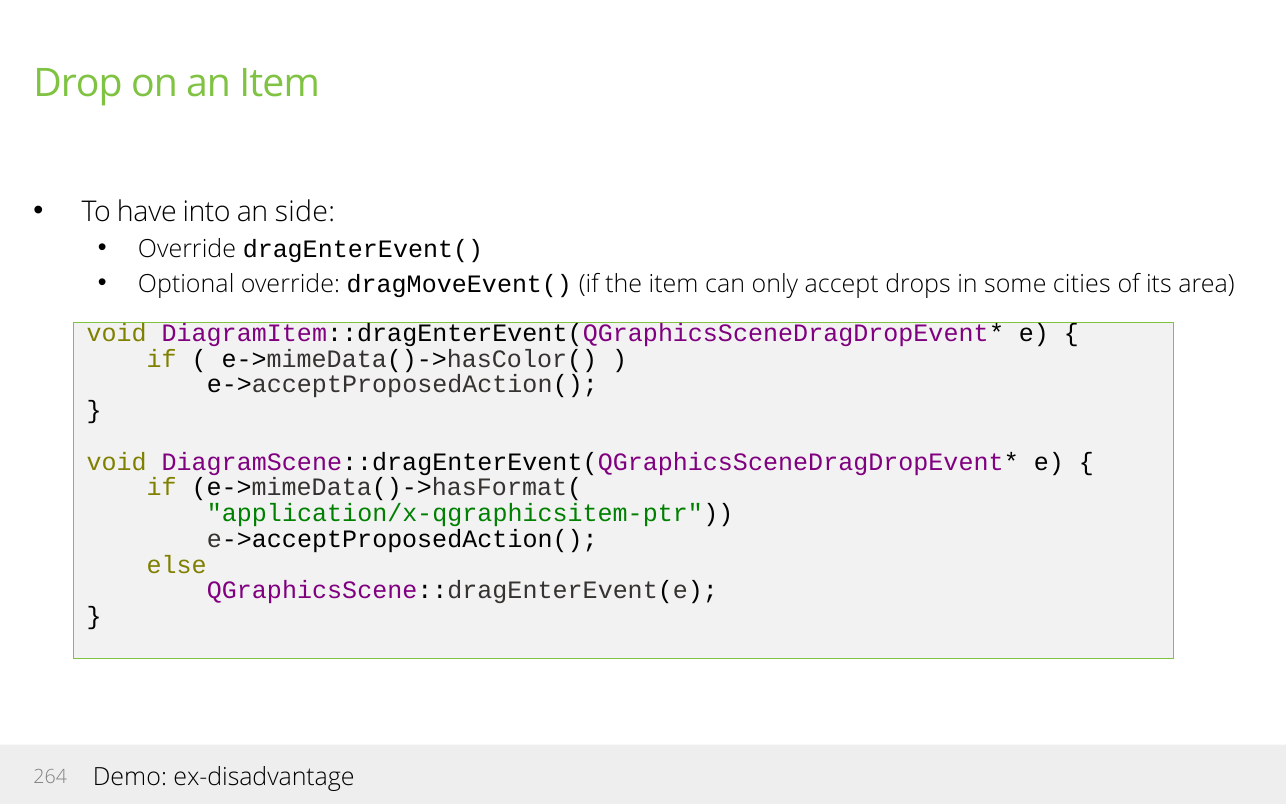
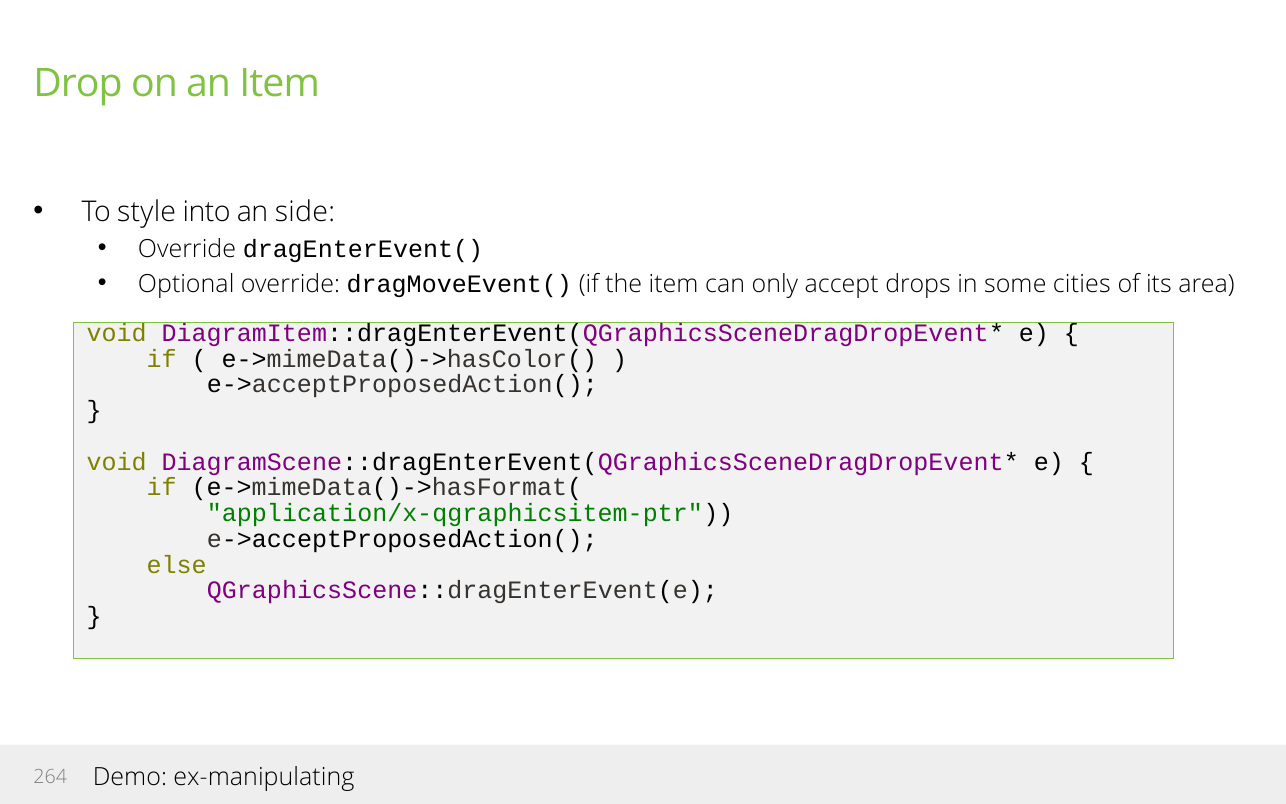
have: have -> style
ex-disadvantage: ex-disadvantage -> ex-manipulating
